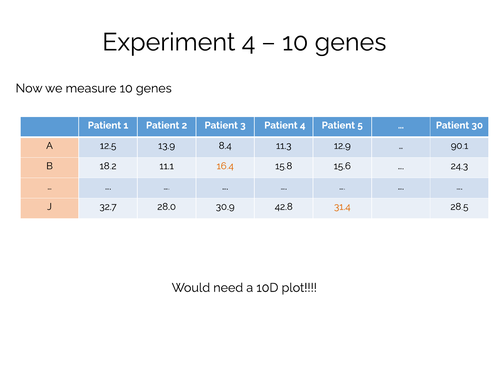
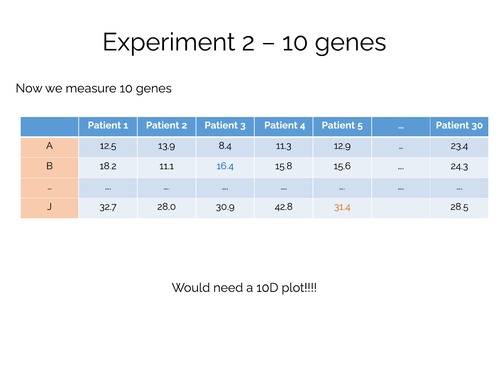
Experiment 4: 4 -> 2
90.1: 90.1 -> 23.4
16.4 colour: orange -> blue
